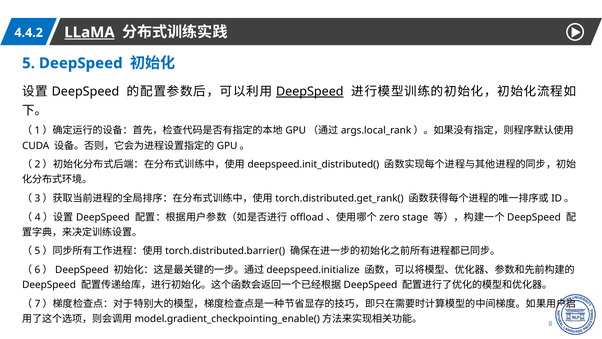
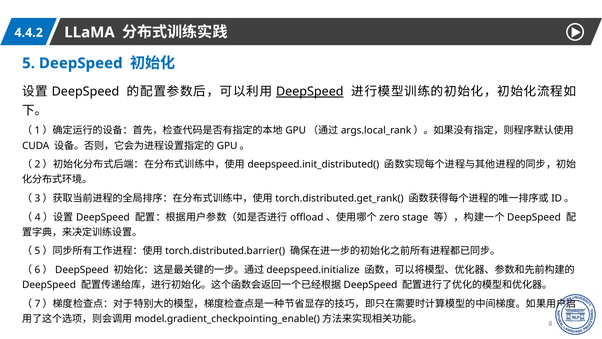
LLaMA underline: present -> none
